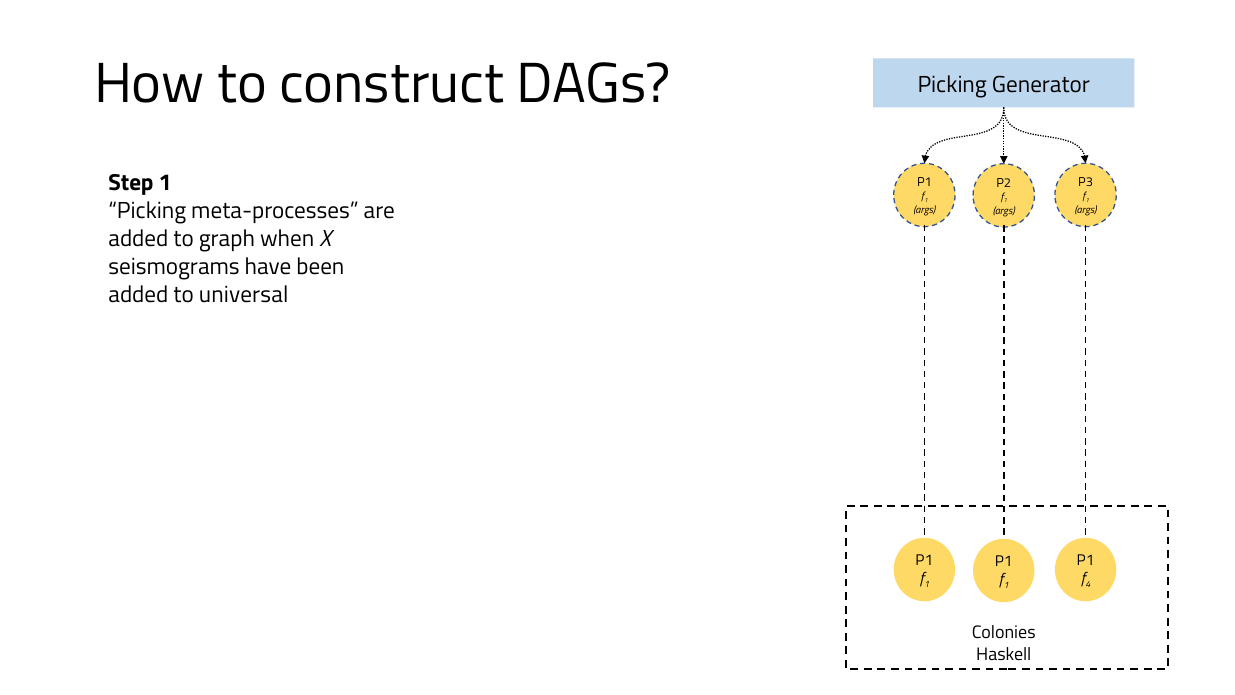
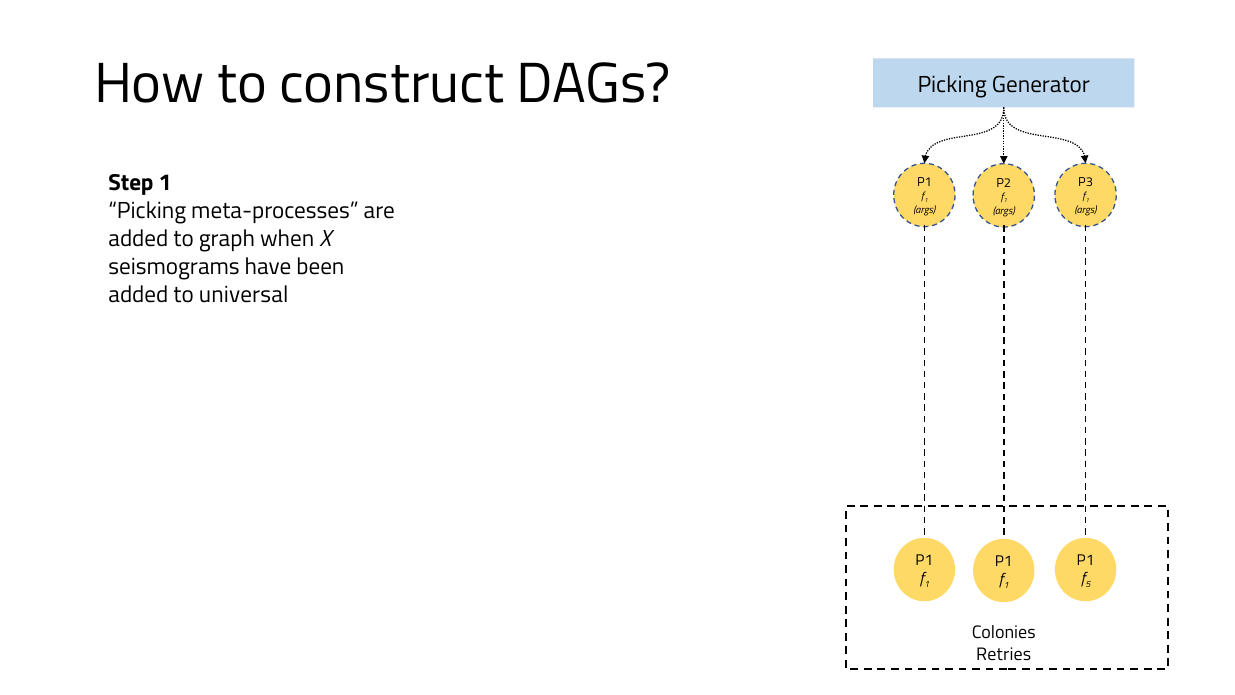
4: 4 -> 5
Haskell: Haskell -> Retries
